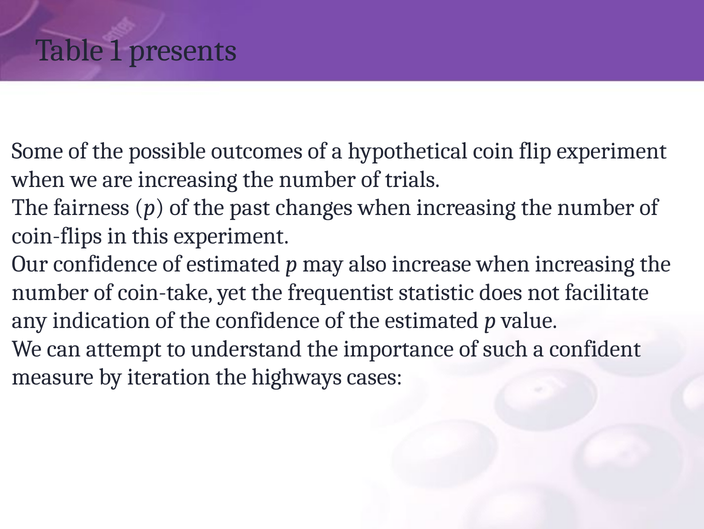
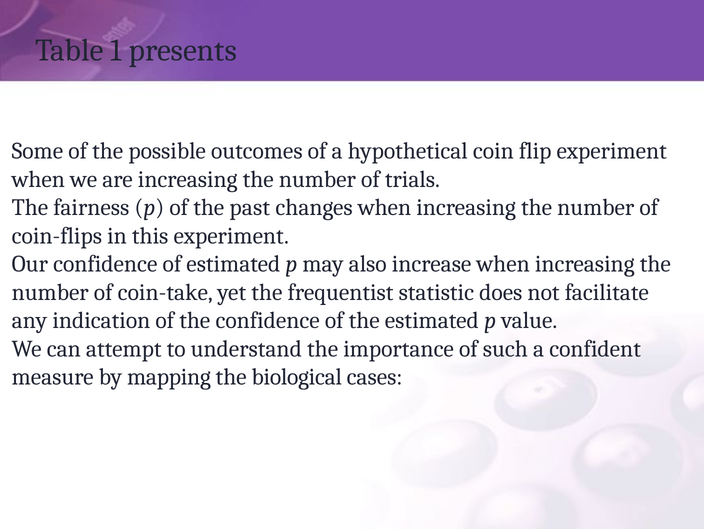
iteration: iteration -> mapping
highways: highways -> biological
